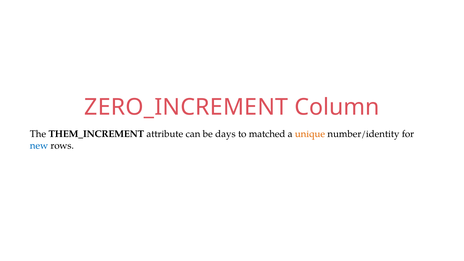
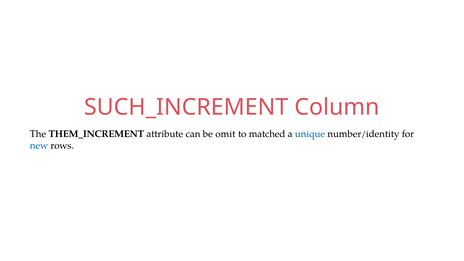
ZERO_INCREMENT: ZERO_INCREMENT -> SUCH_INCREMENT
days: days -> omit
unique colour: orange -> blue
